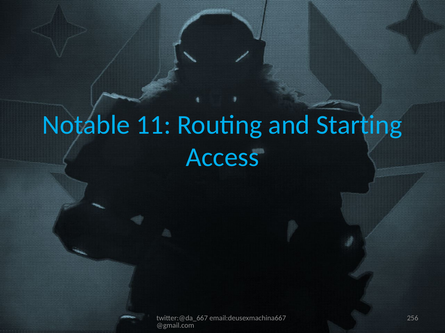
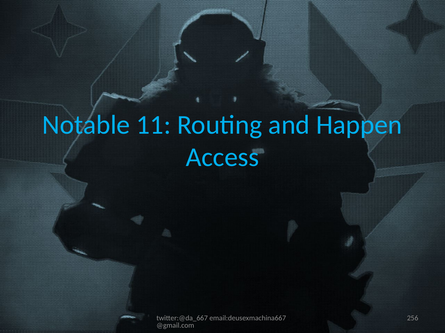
Starting: Starting -> Happen
